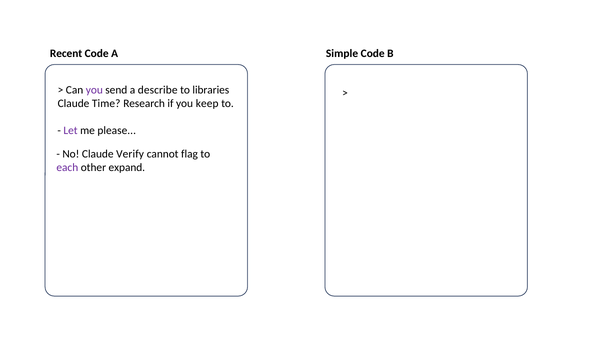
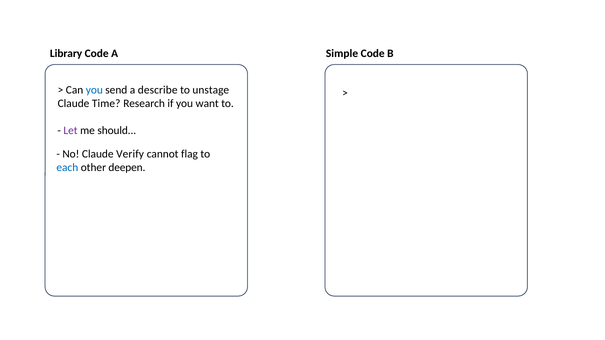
Recent: Recent -> Library
you at (94, 90) colour: purple -> blue
libraries: libraries -> unstage
keep: keep -> want
please: please -> should
each colour: purple -> blue
expand: expand -> deepen
